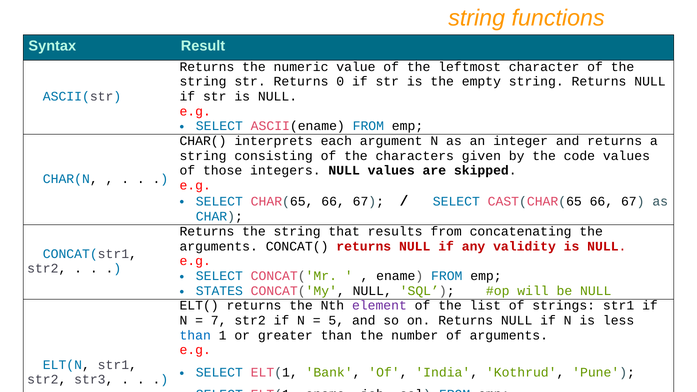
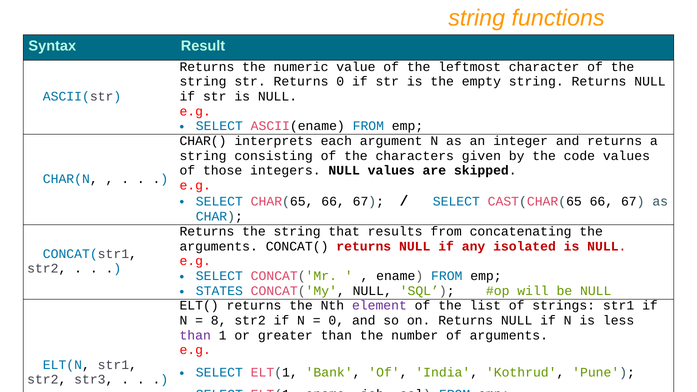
validity: validity -> isolated
7: 7 -> 8
5 at (336, 320): 5 -> 0
than at (195, 335) colour: blue -> purple
